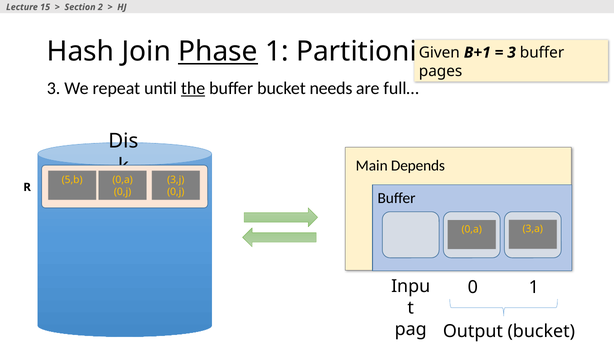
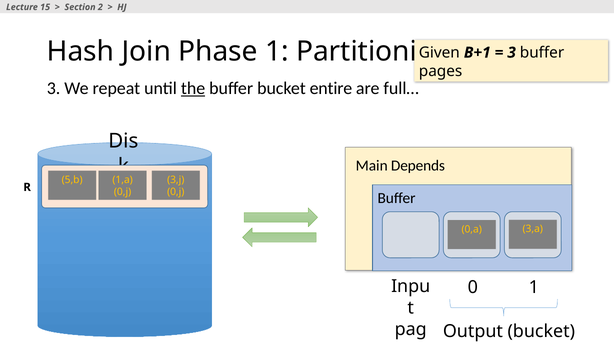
Phase underline: present -> none
needs: needs -> entire
5,b 0,a: 0,a -> 1,a
